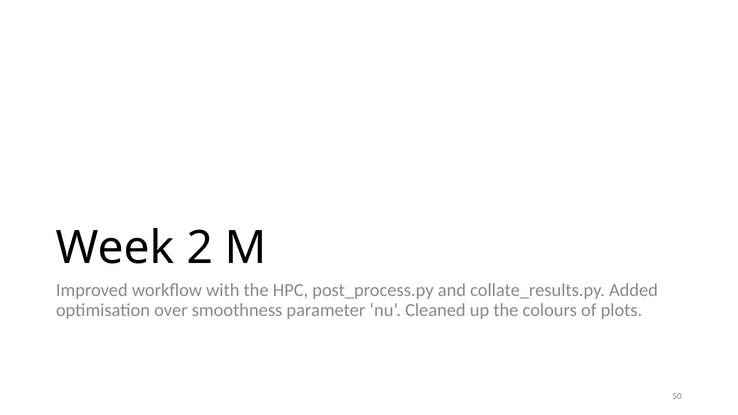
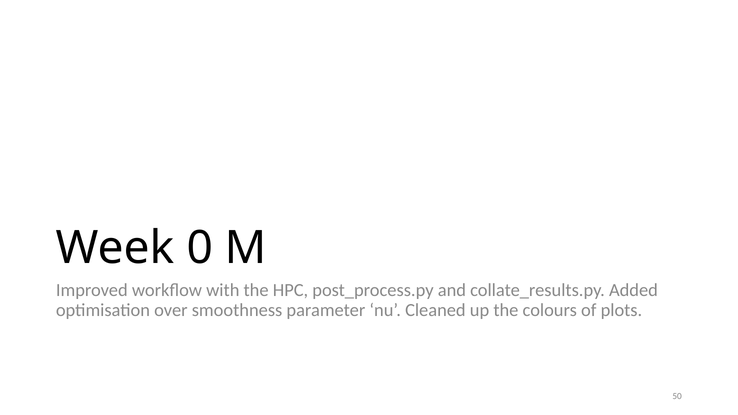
2: 2 -> 0
